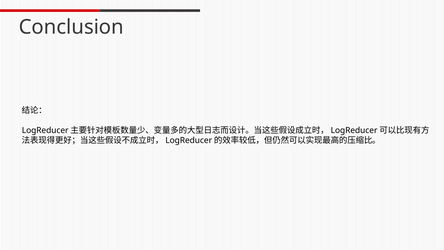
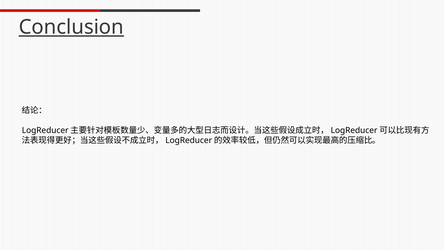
Conclusion underline: none -> present
